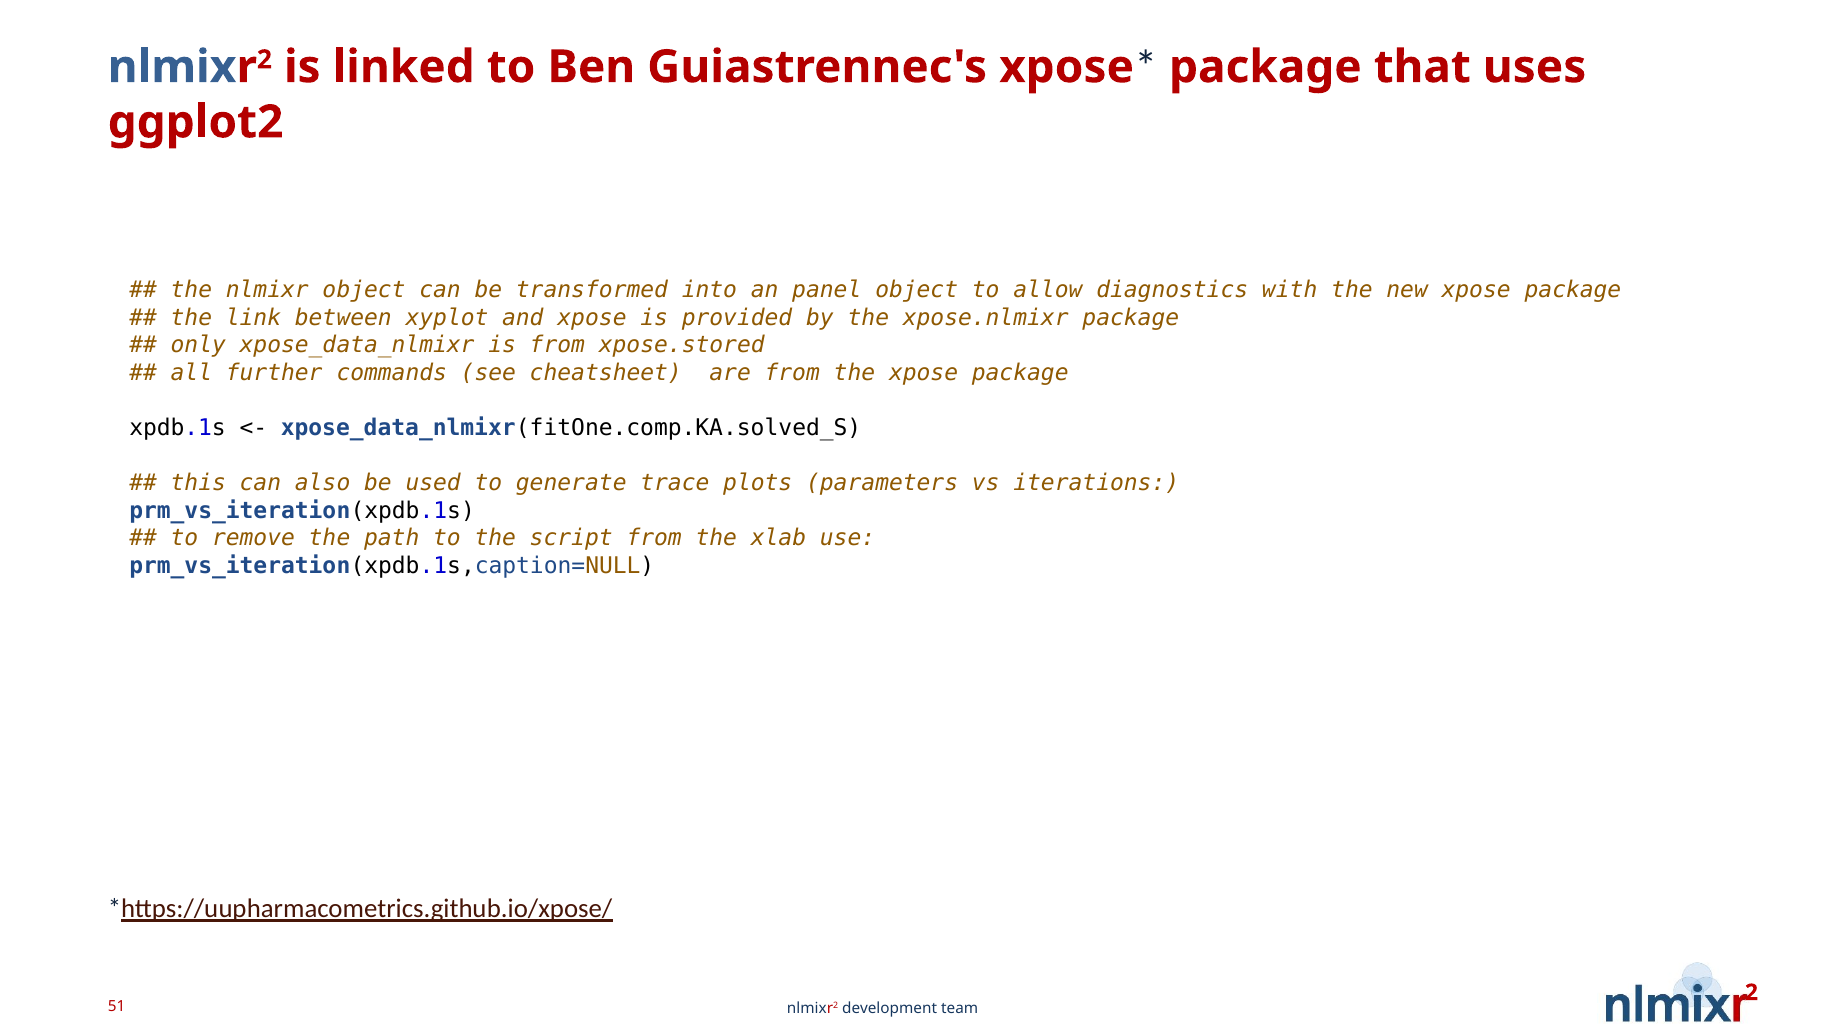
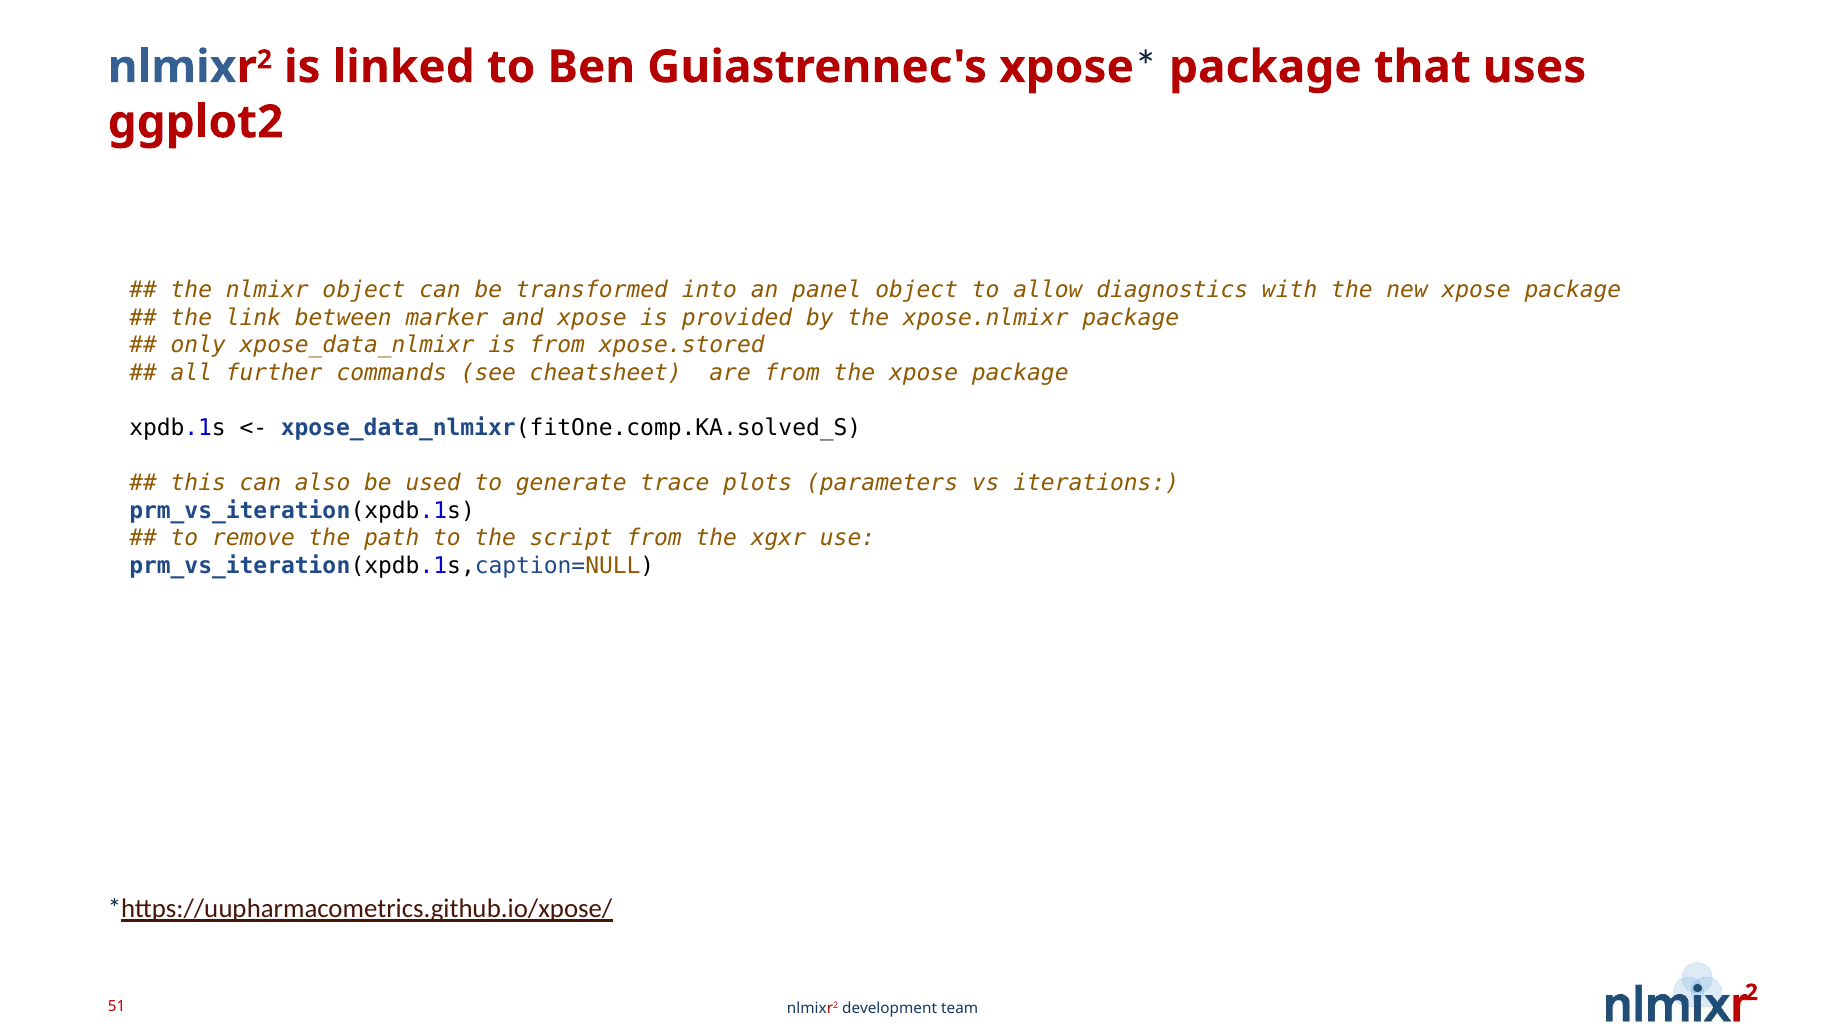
xyplot: xyplot -> marker
xlab: xlab -> xgxr
